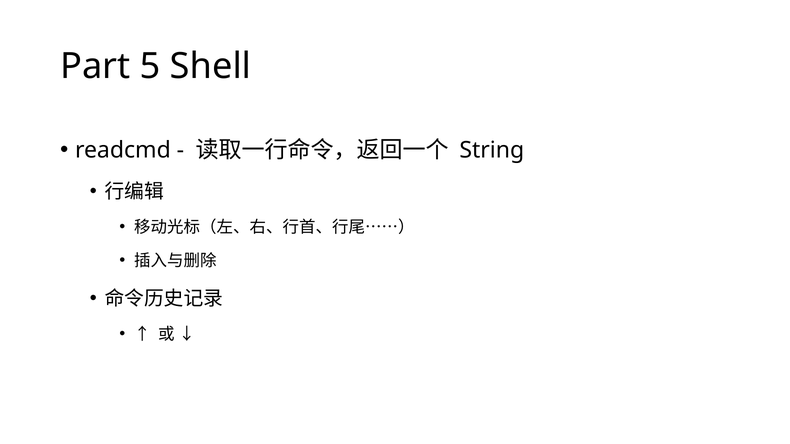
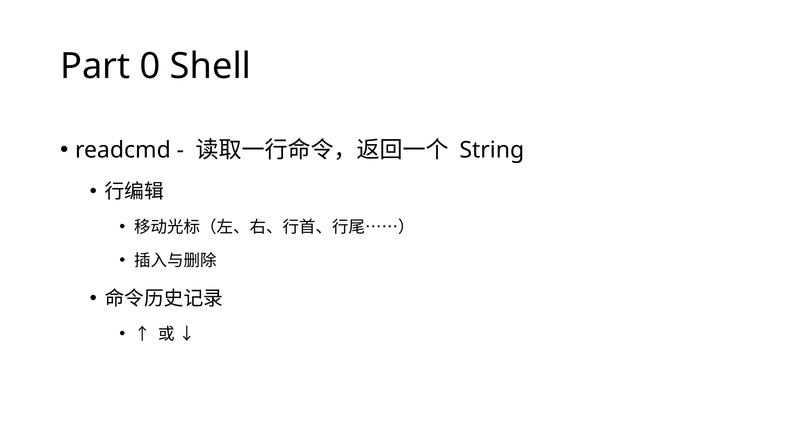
5: 5 -> 0
